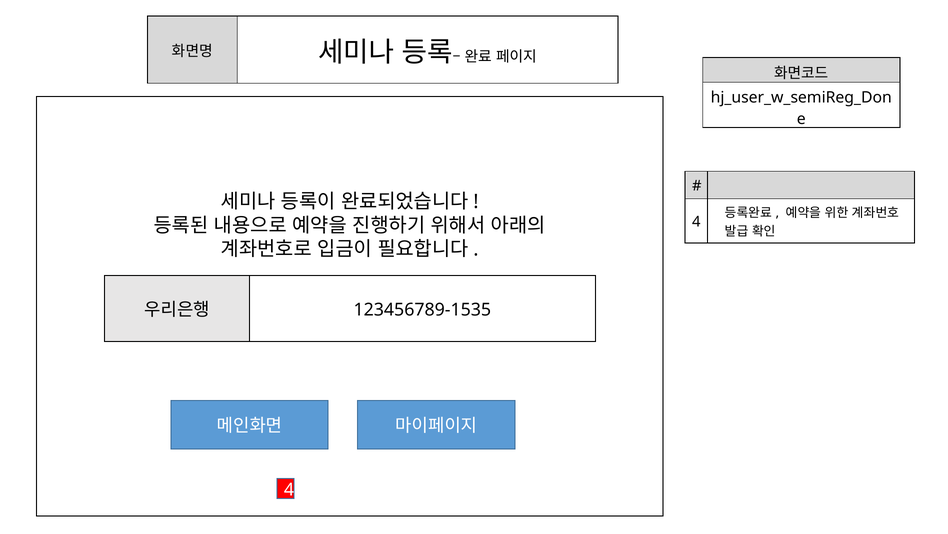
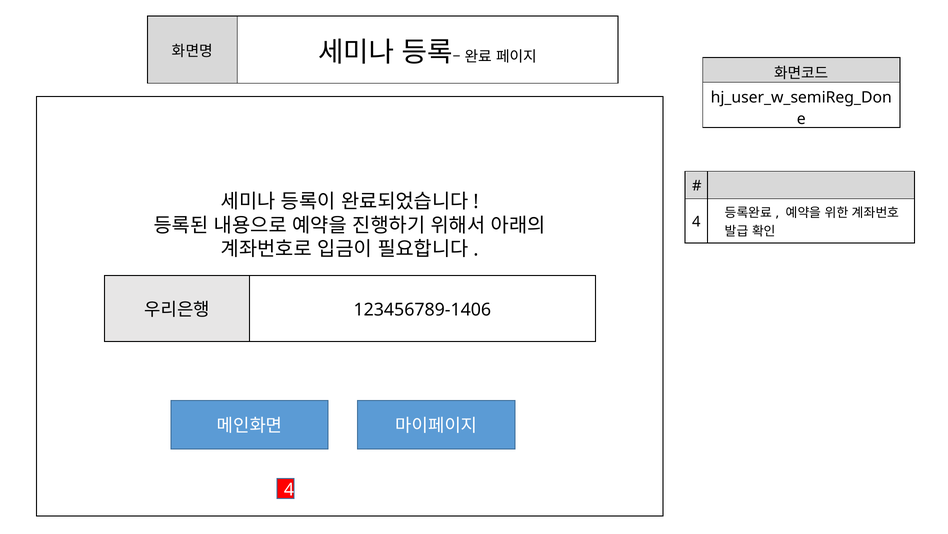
123456789-1535: 123456789-1535 -> 123456789-1406
